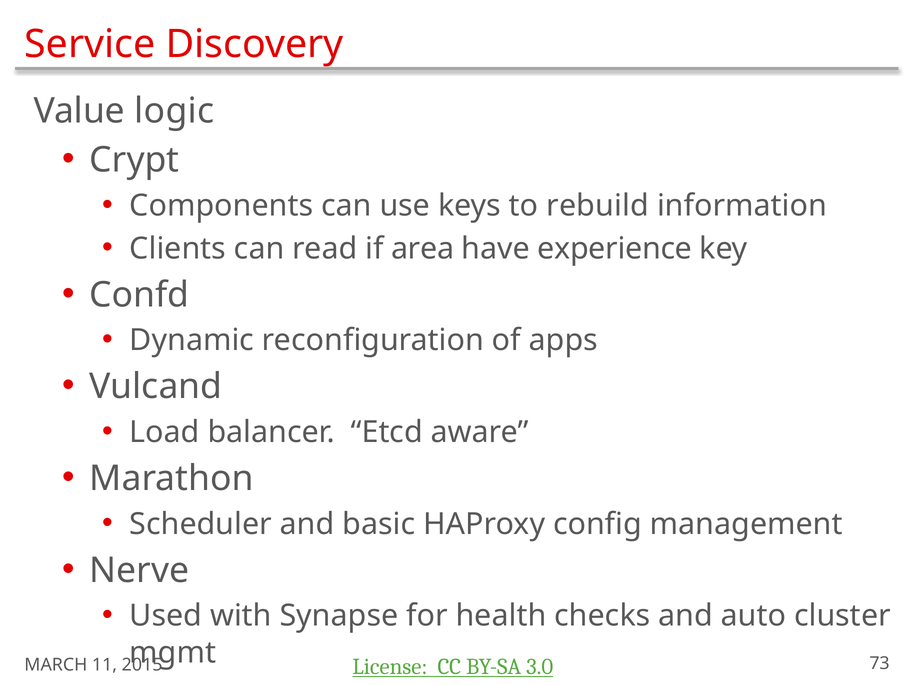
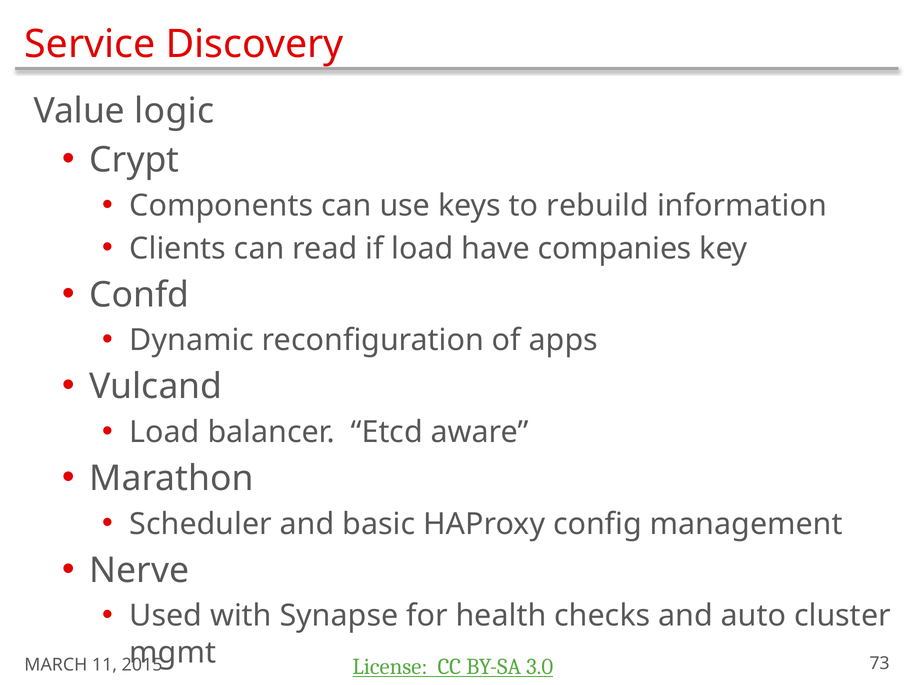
if area: area -> load
experience: experience -> companies
